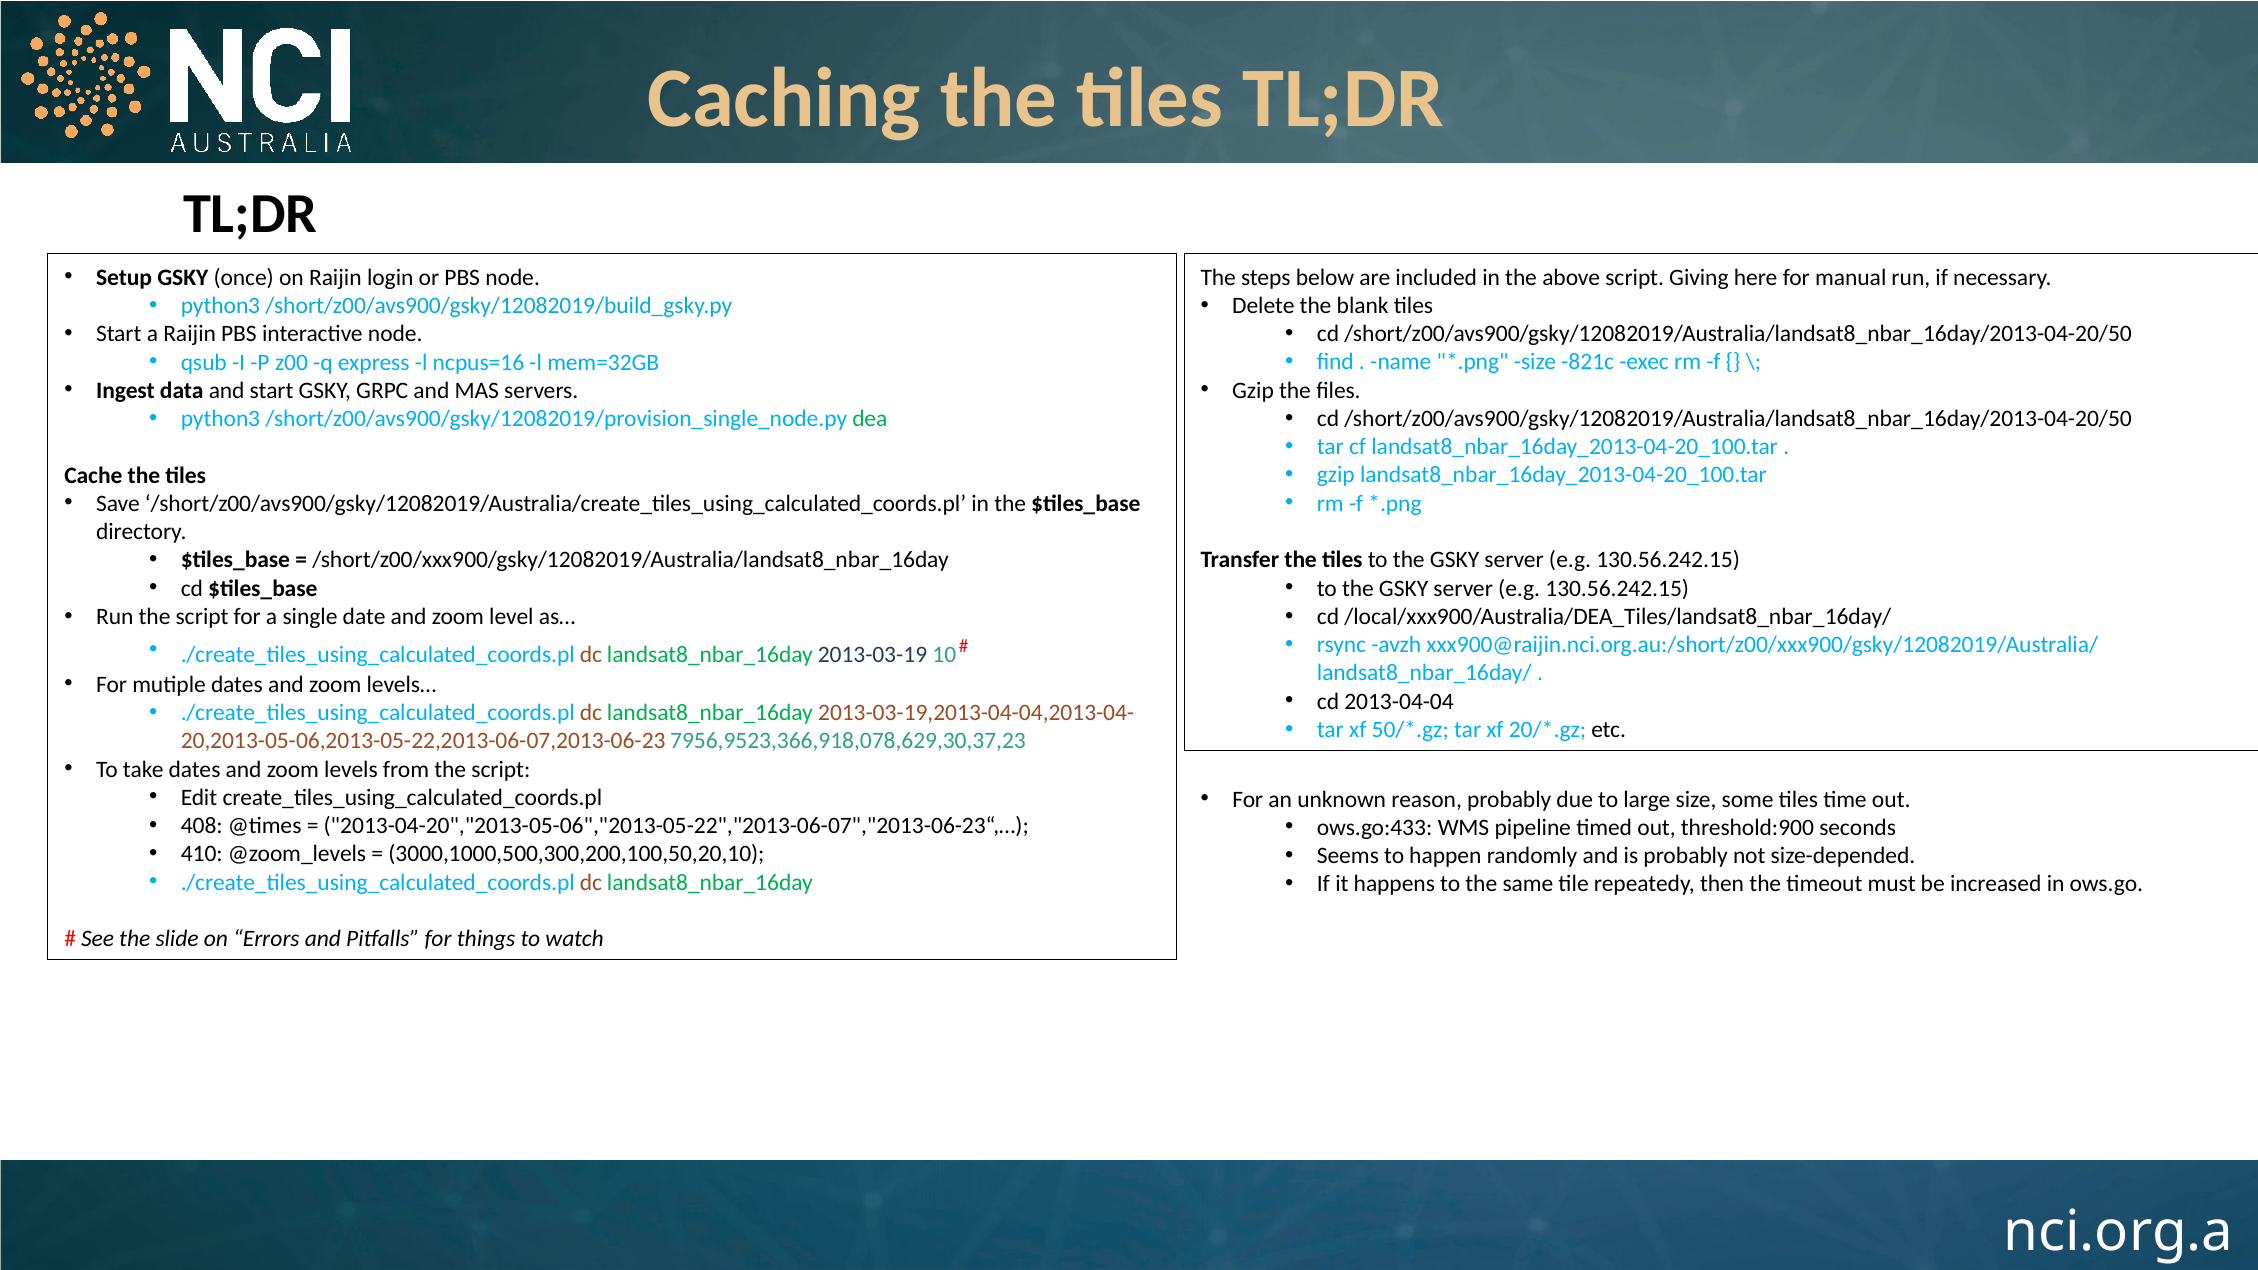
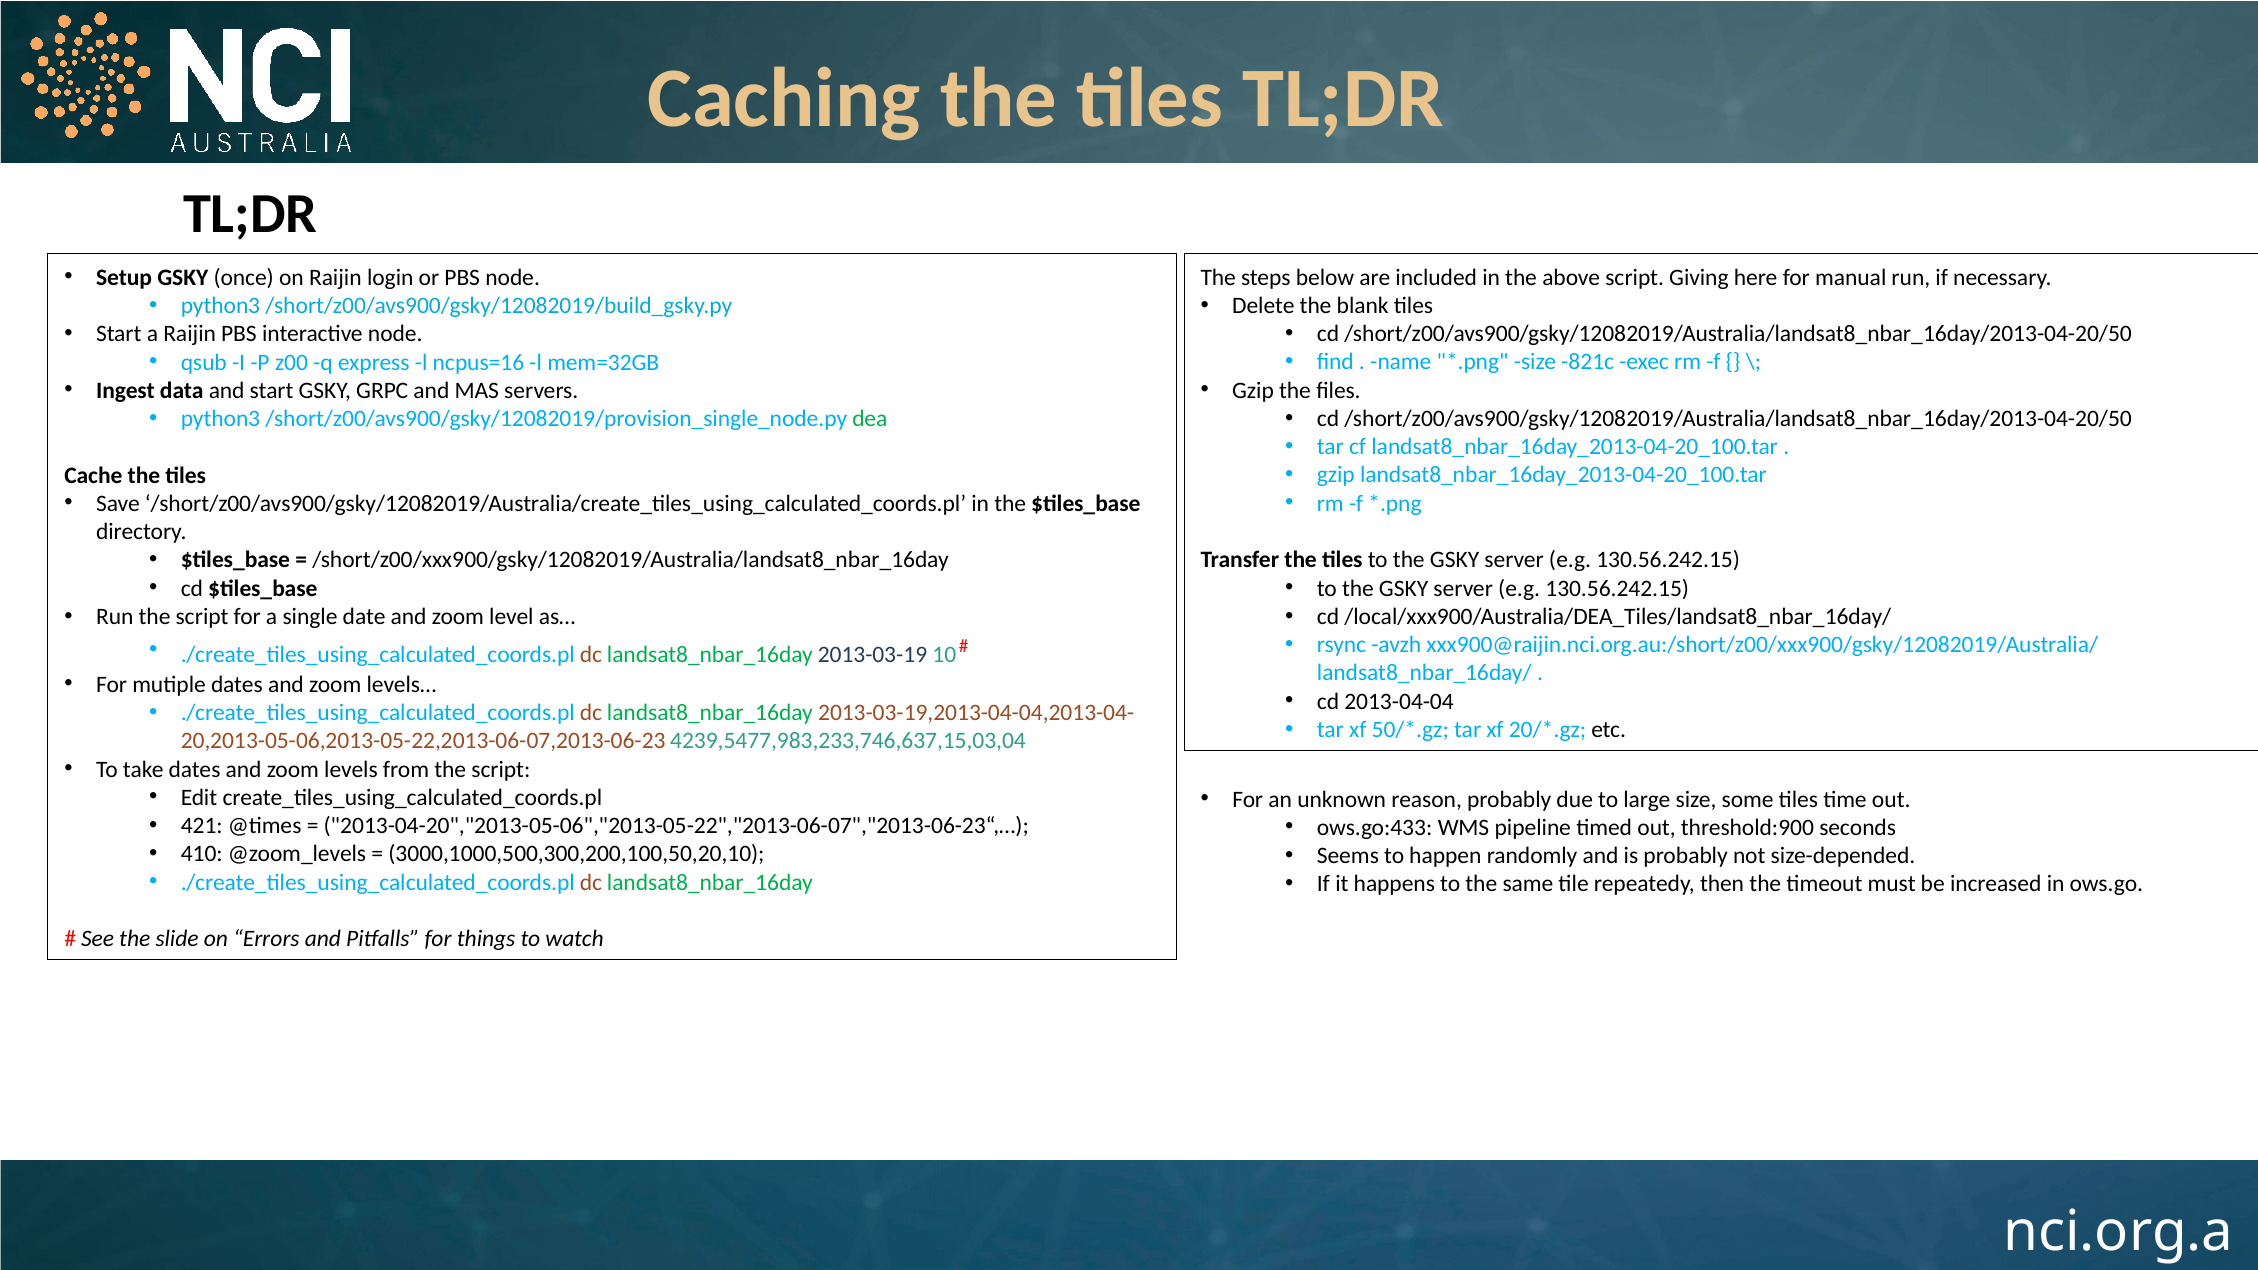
7956,9523,366,918,078,629,30,37,23: 7956,9523,366,918,078,629,30,37,23 -> 4239,5477,983,233,746,637,15,03,04
408: 408 -> 421
